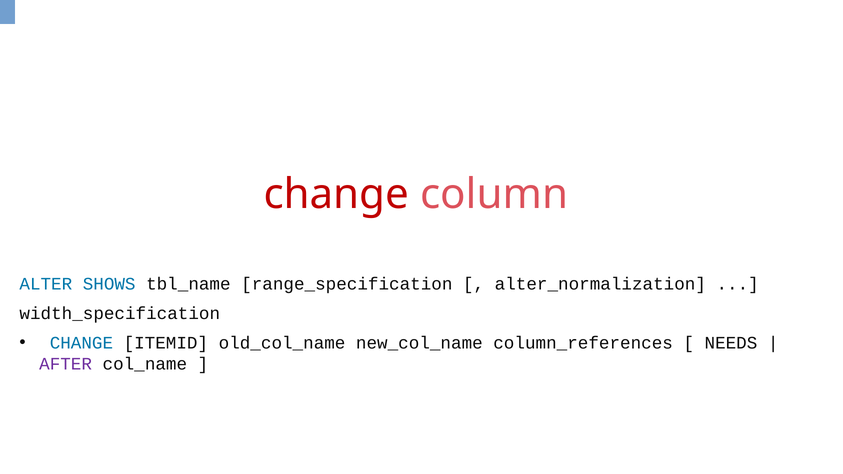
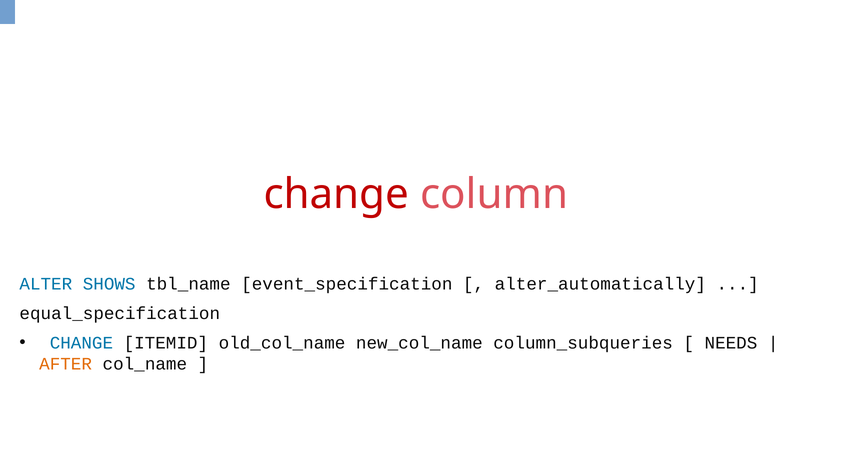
range_specification: range_specification -> event_specification
alter_normalization: alter_normalization -> alter_automatically
width_specification: width_specification -> equal_specification
column_references: column_references -> column_subqueries
AFTER colour: purple -> orange
